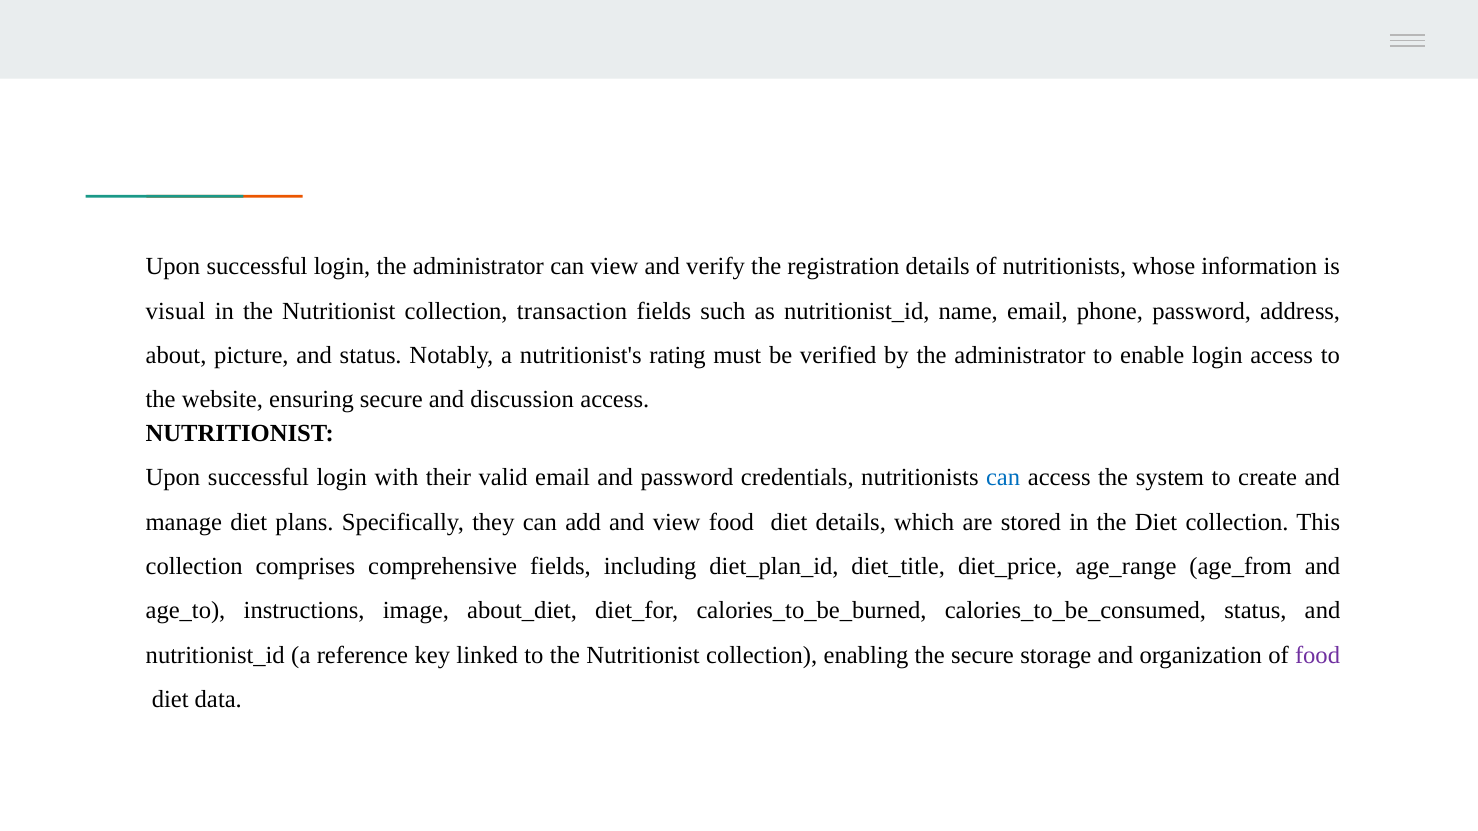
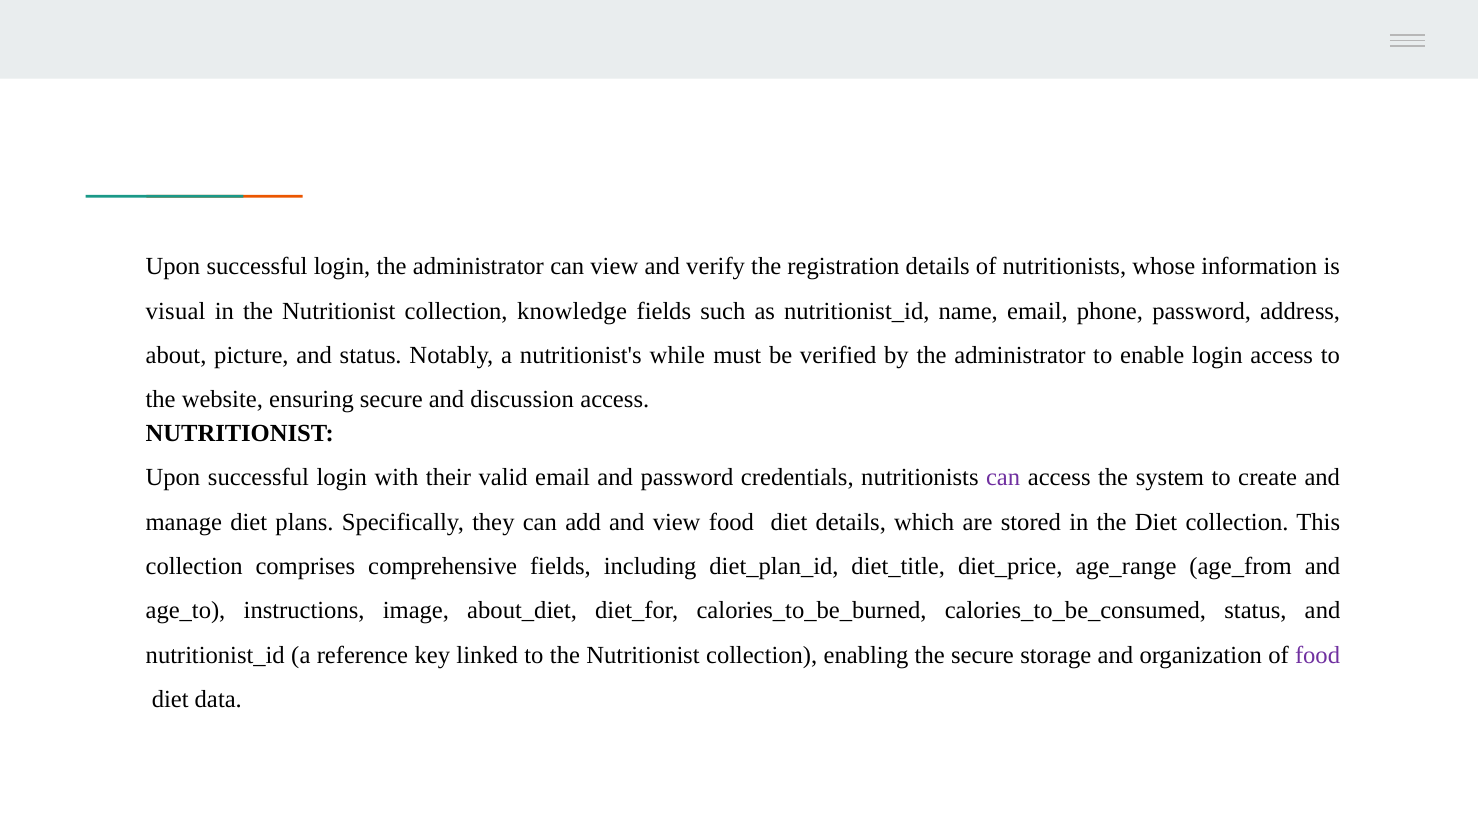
transaction: transaction -> knowledge
rating: rating -> while
can at (1003, 478) colour: blue -> purple
